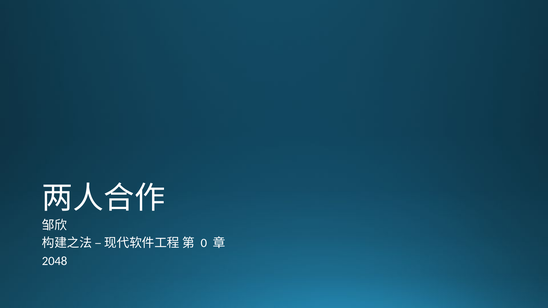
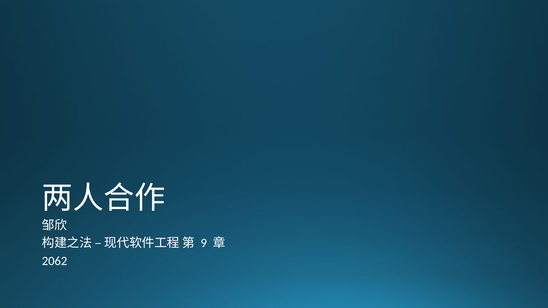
0: 0 -> 9
2048: 2048 -> 2062
